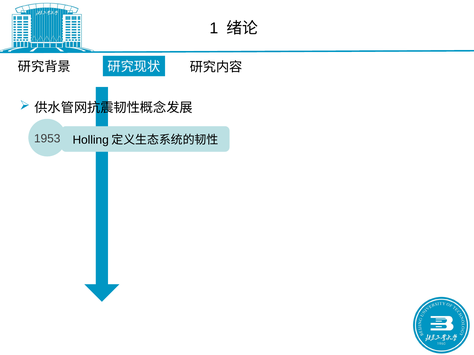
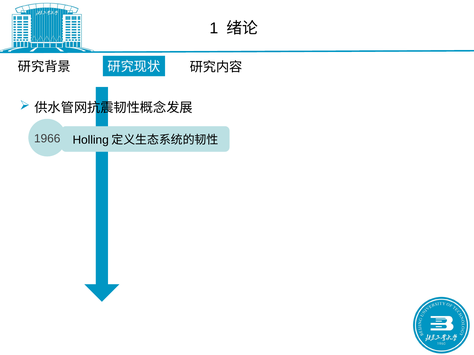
1953: 1953 -> 1966
